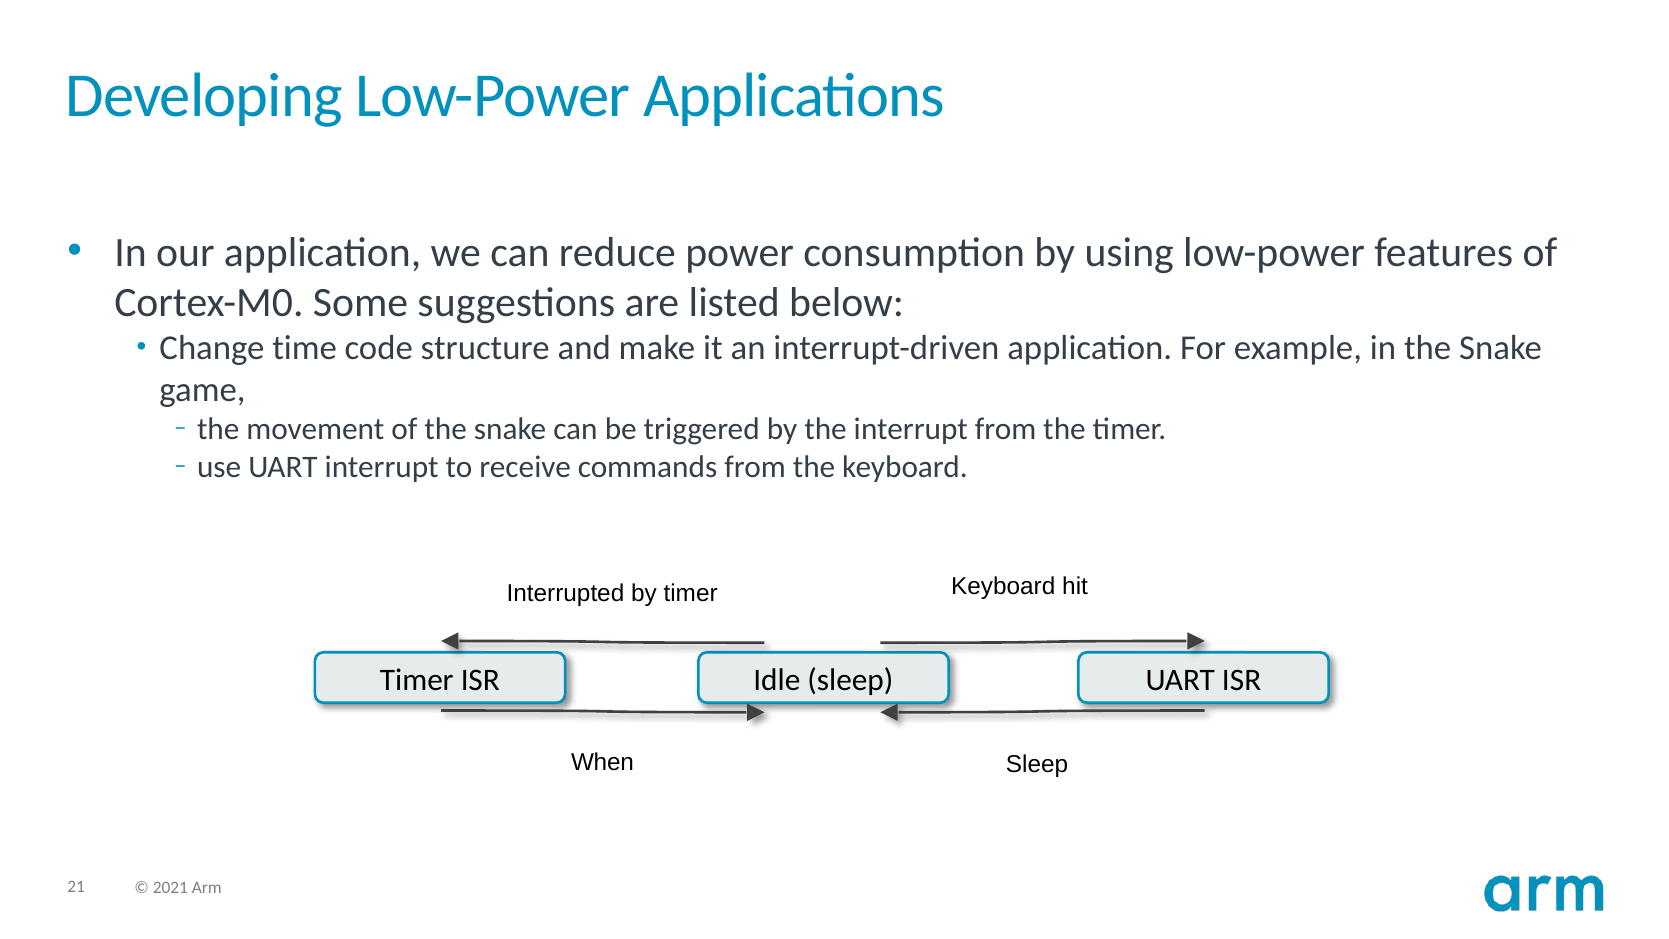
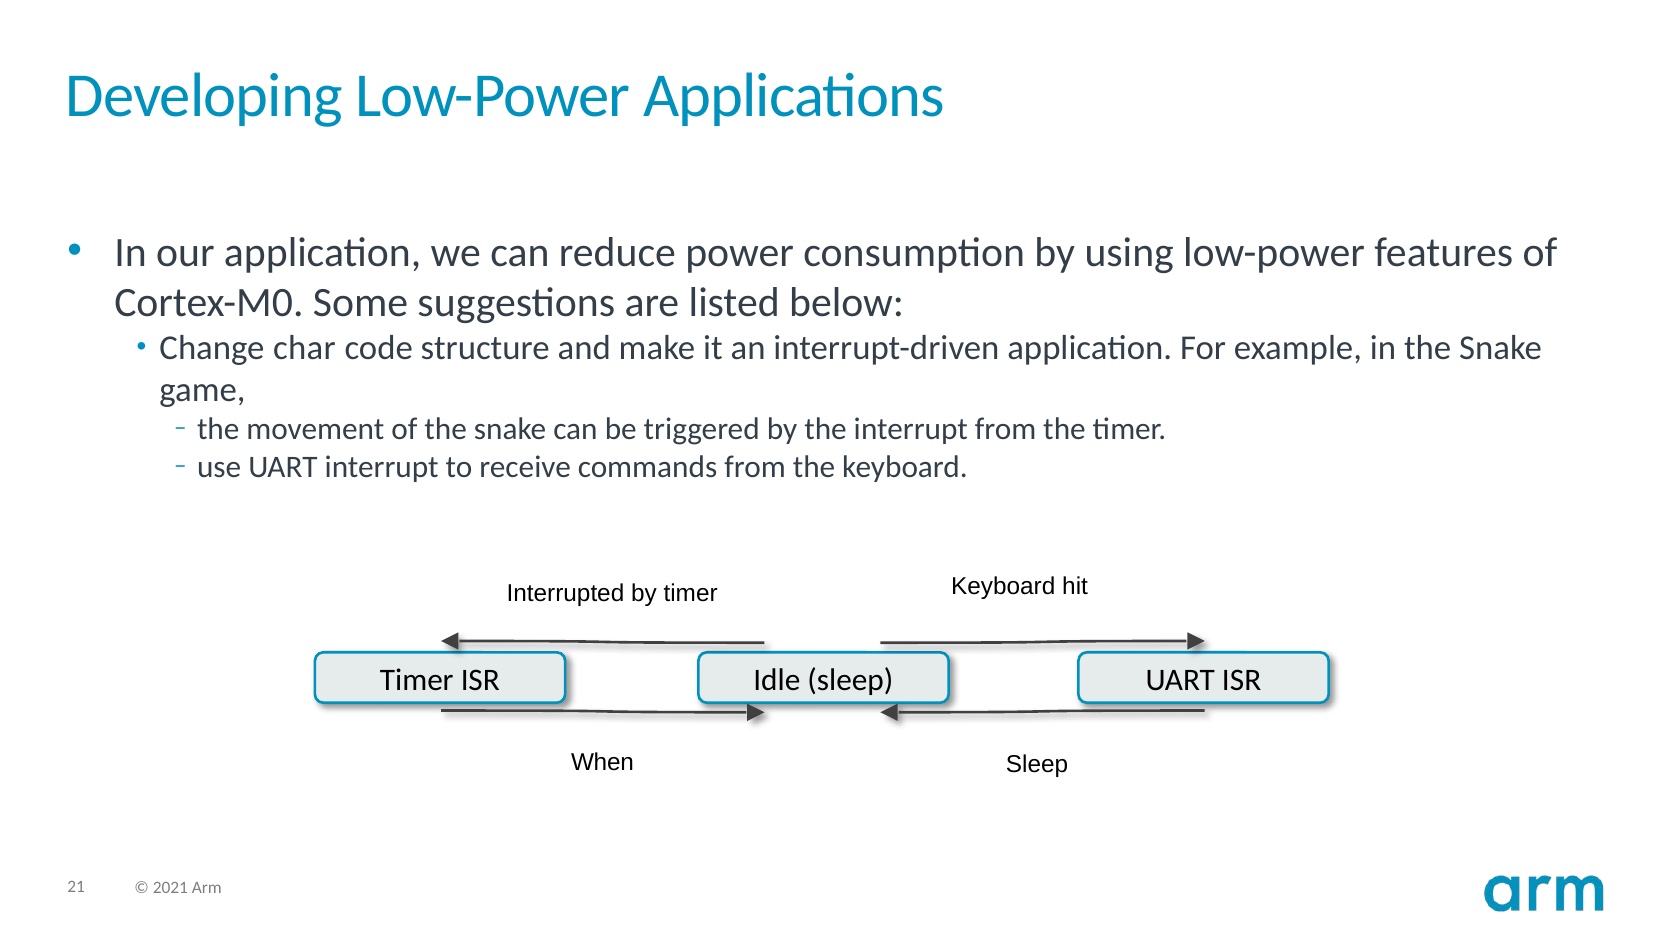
time: time -> char
